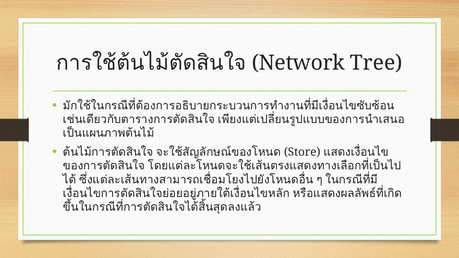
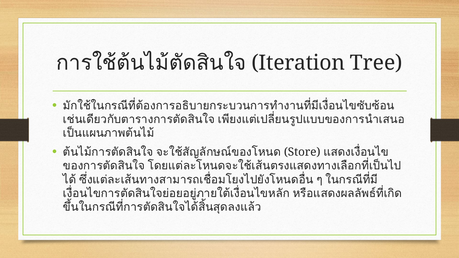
Network: Network -> Iteration
